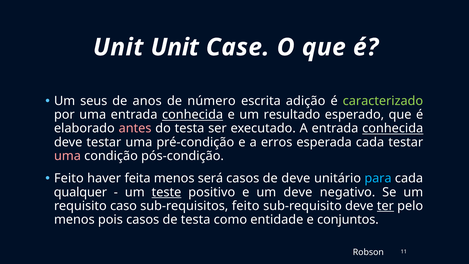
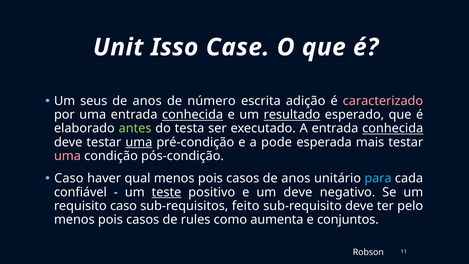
Unit Unit: Unit -> Isso
caracterizado colour: light green -> pink
resultado underline: none -> present
antes colour: pink -> light green
uma at (139, 142) underline: none -> present
erros: erros -> pode
esperada cada: cada -> mais
Feito at (69, 178): Feito -> Caso
feita: feita -> qual
será at (210, 178): será -> pois
casos de deve: deve -> anos
qualquer: qualquer -> confiável
ter underline: present -> none
de testa: testa -> rules
entidade: entidade -> aumenta
